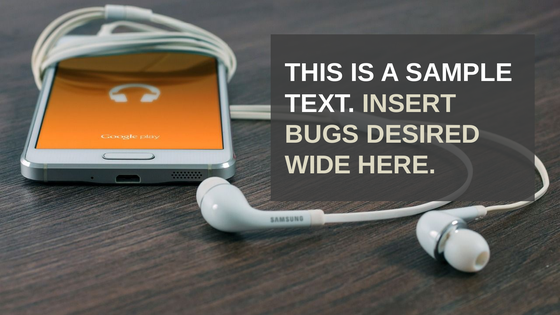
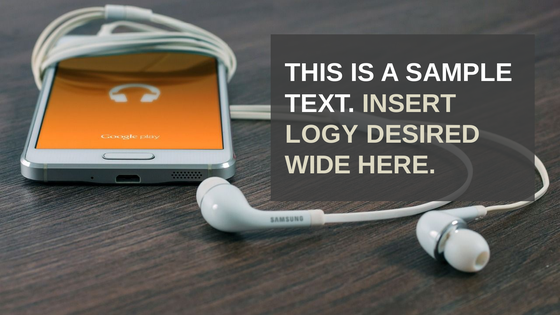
BUGS: BUGS -> LOGY
